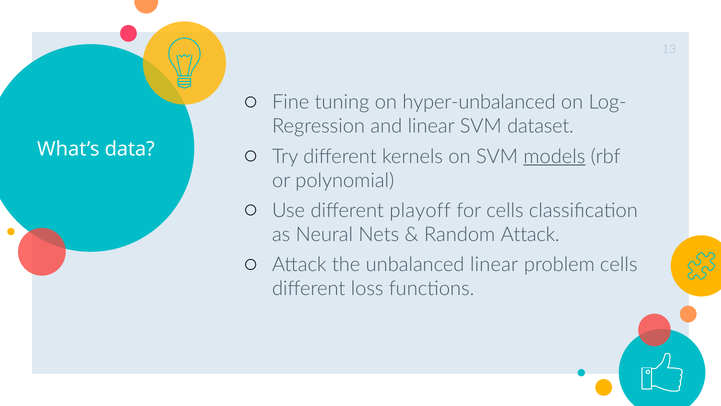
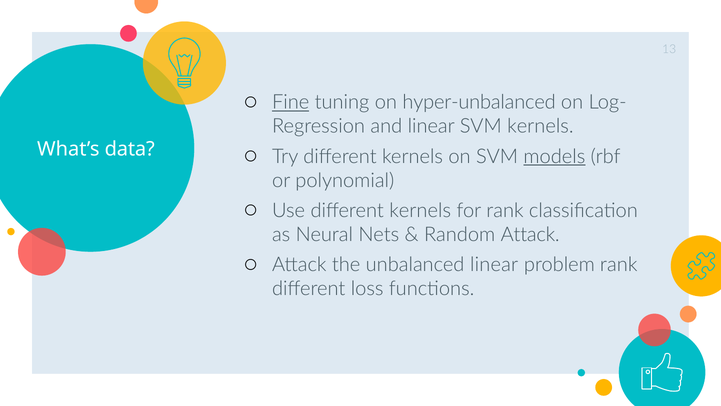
Fine underline: none -> present
SVM dataset: dataset -> kernels
Use different playoff: playoff -> kernels
for cells: cells -> rank
problem cells: cells -> rank
